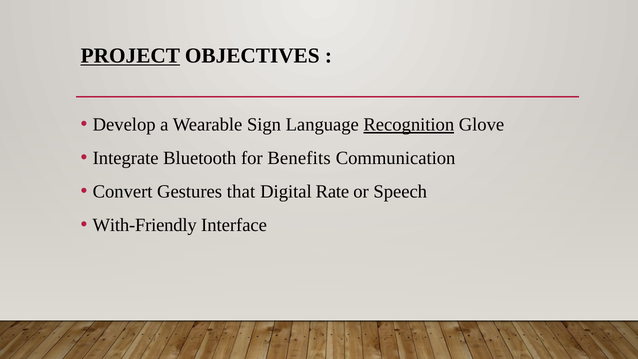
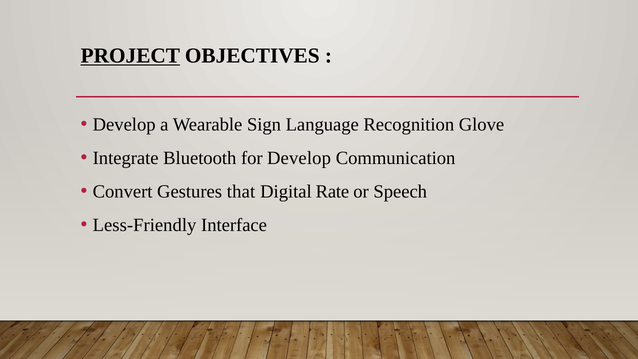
Recognition underline: present -> none
for Benefits: Benefits -> Develop
With-Friendly: With-Friendly -> Less-Friendly
